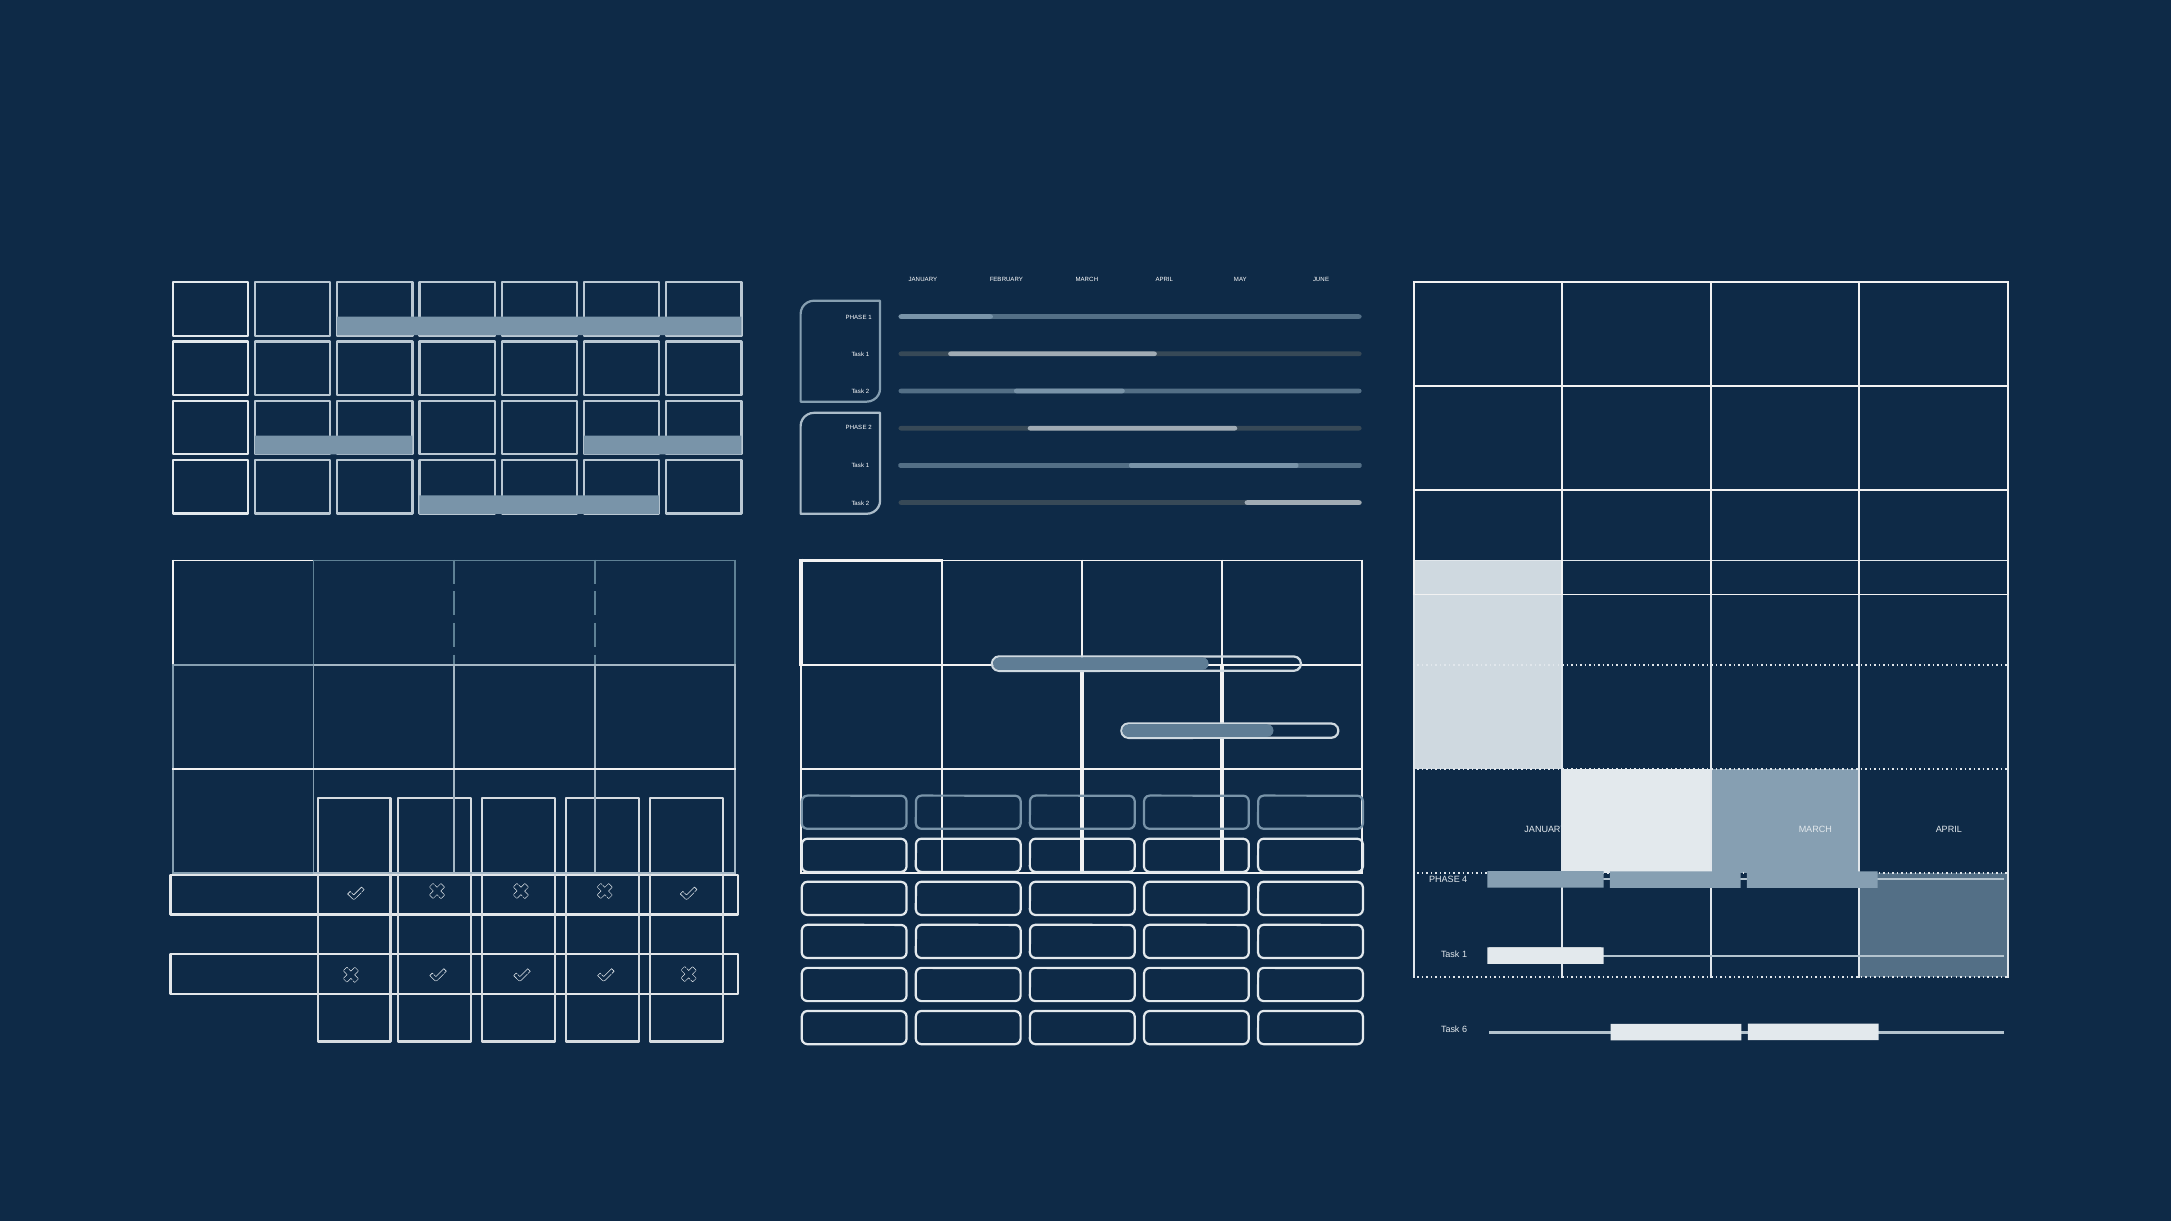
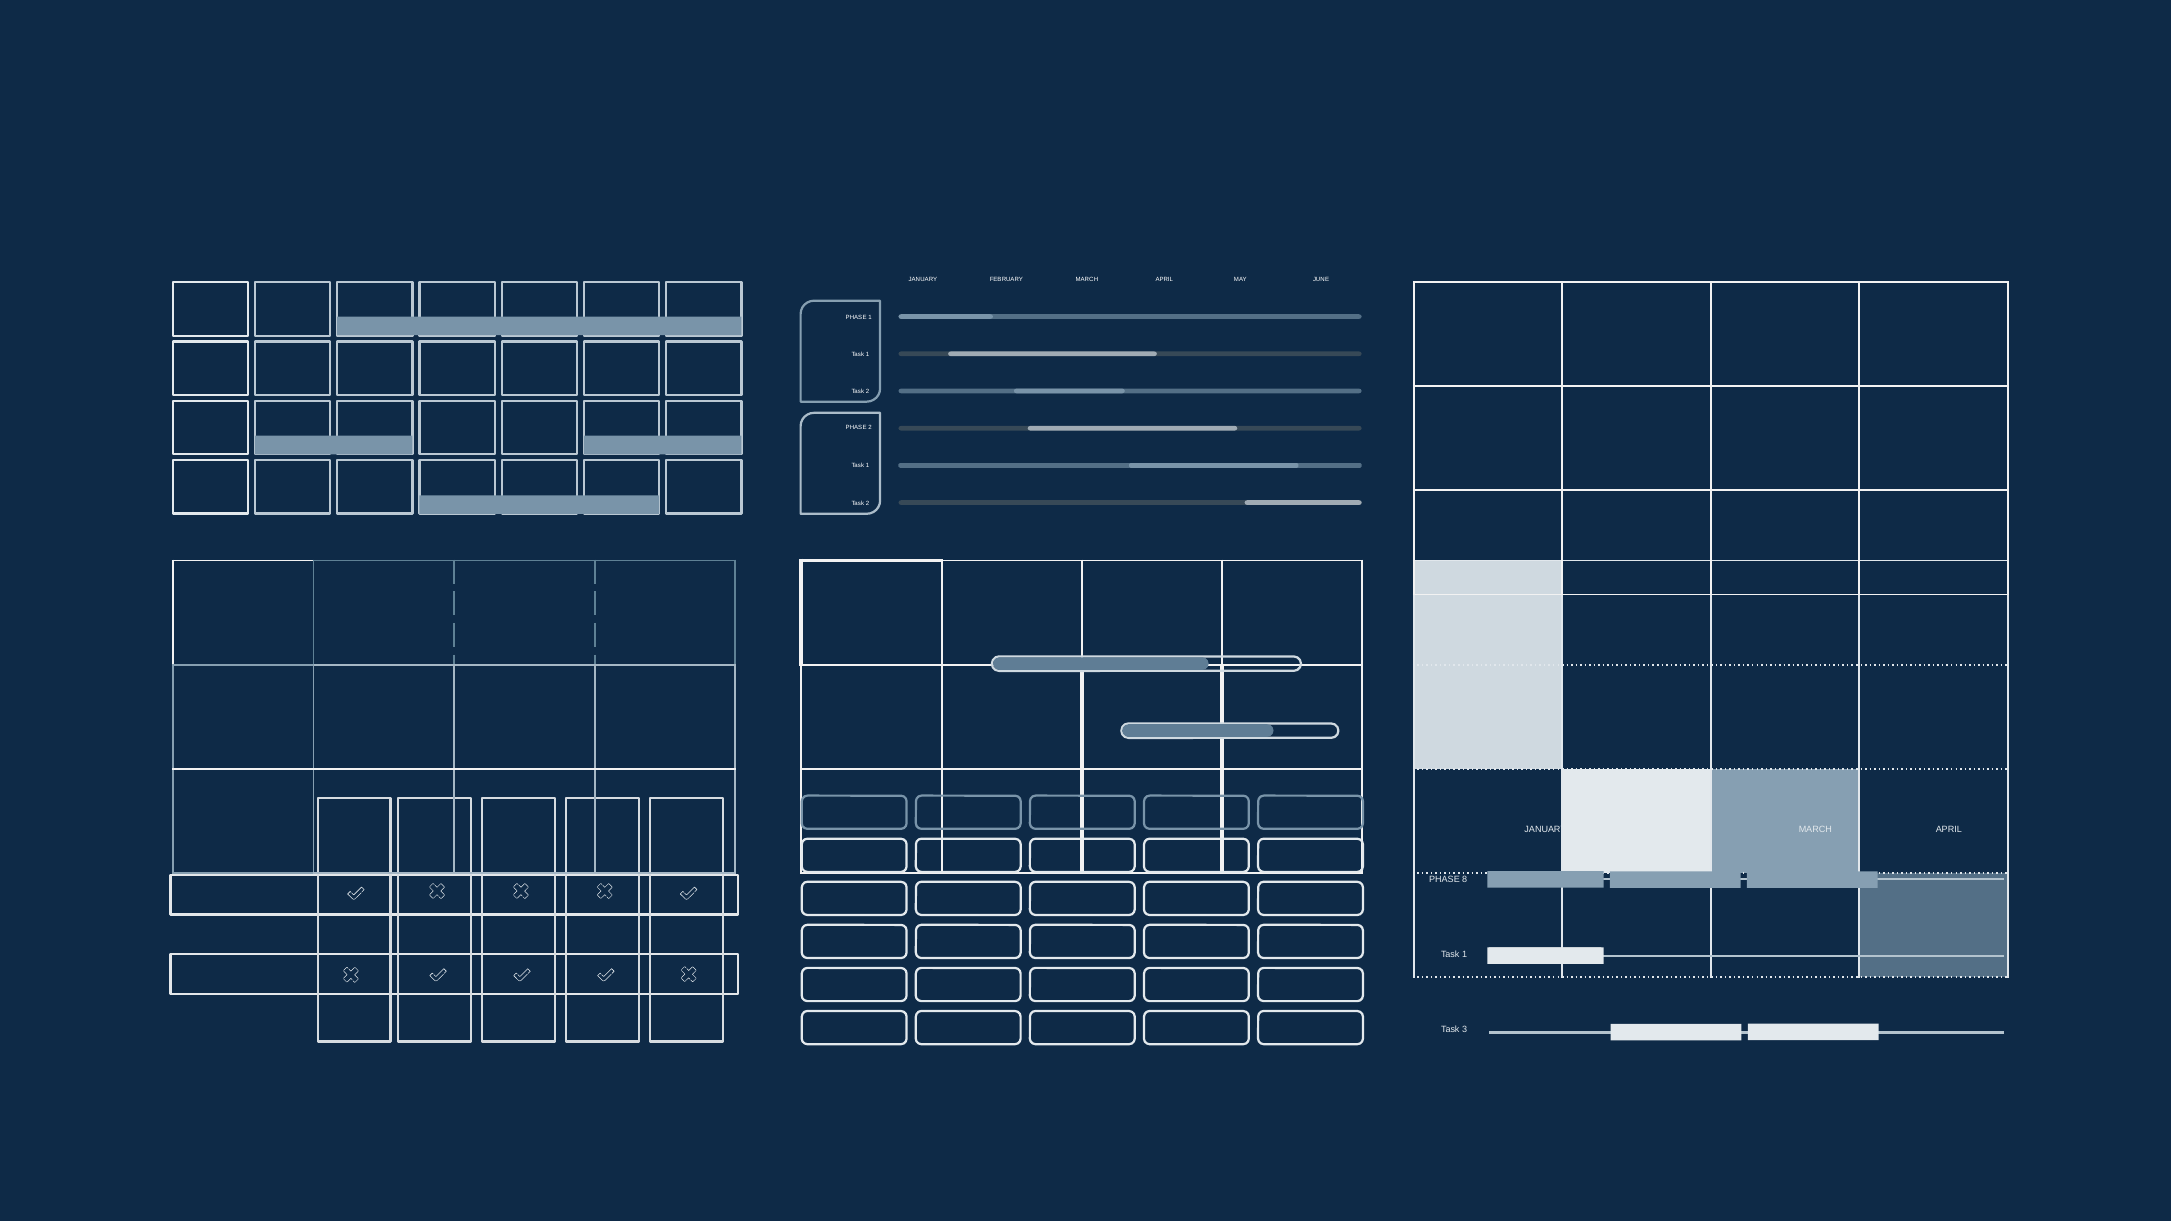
4: 4 -> 8
6: 6 -> 3
